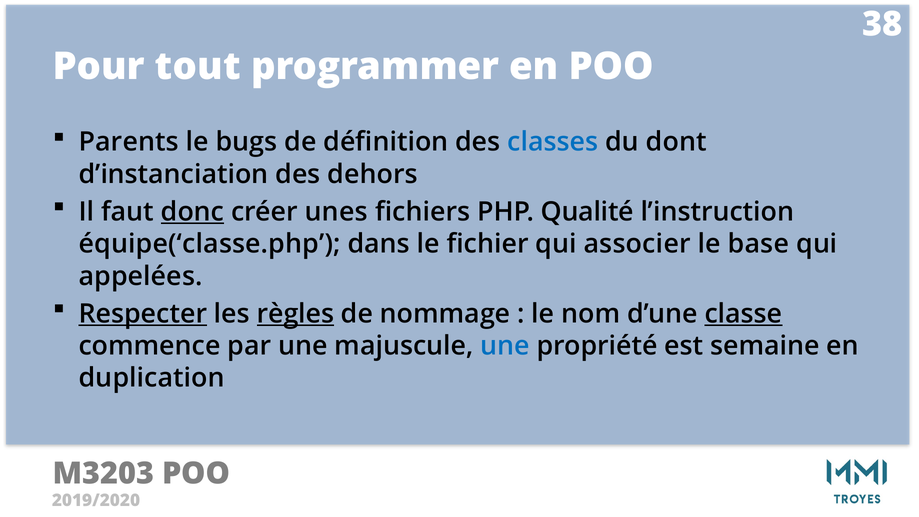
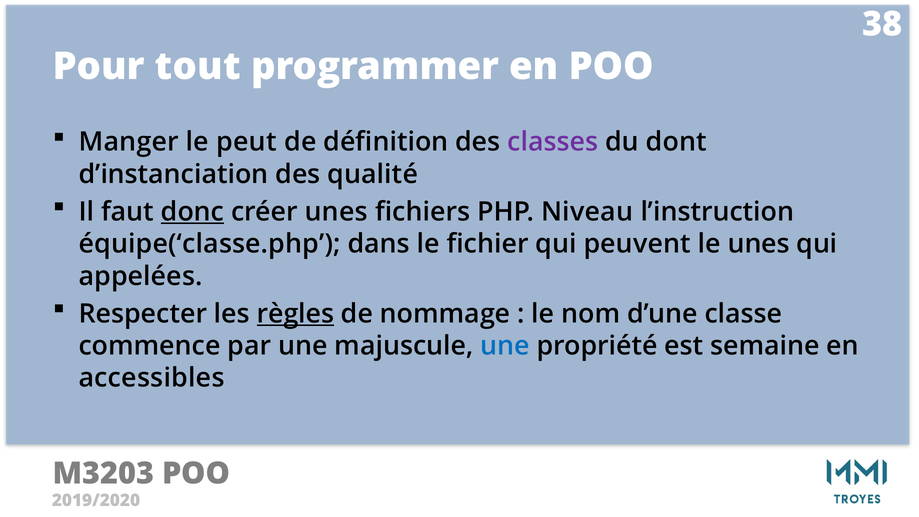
Parents: Parents -> Manger
bugs: bugs -> peut
classes colour: blue -> purple
dehors: dehors -> qualité
Qualité: Qualité -> Niveau
associer: associer -> peuvent
le base: base -> unes
Respecter underline: present -> none
classe underline: present -> none
duplication: duplication -> accessibles
